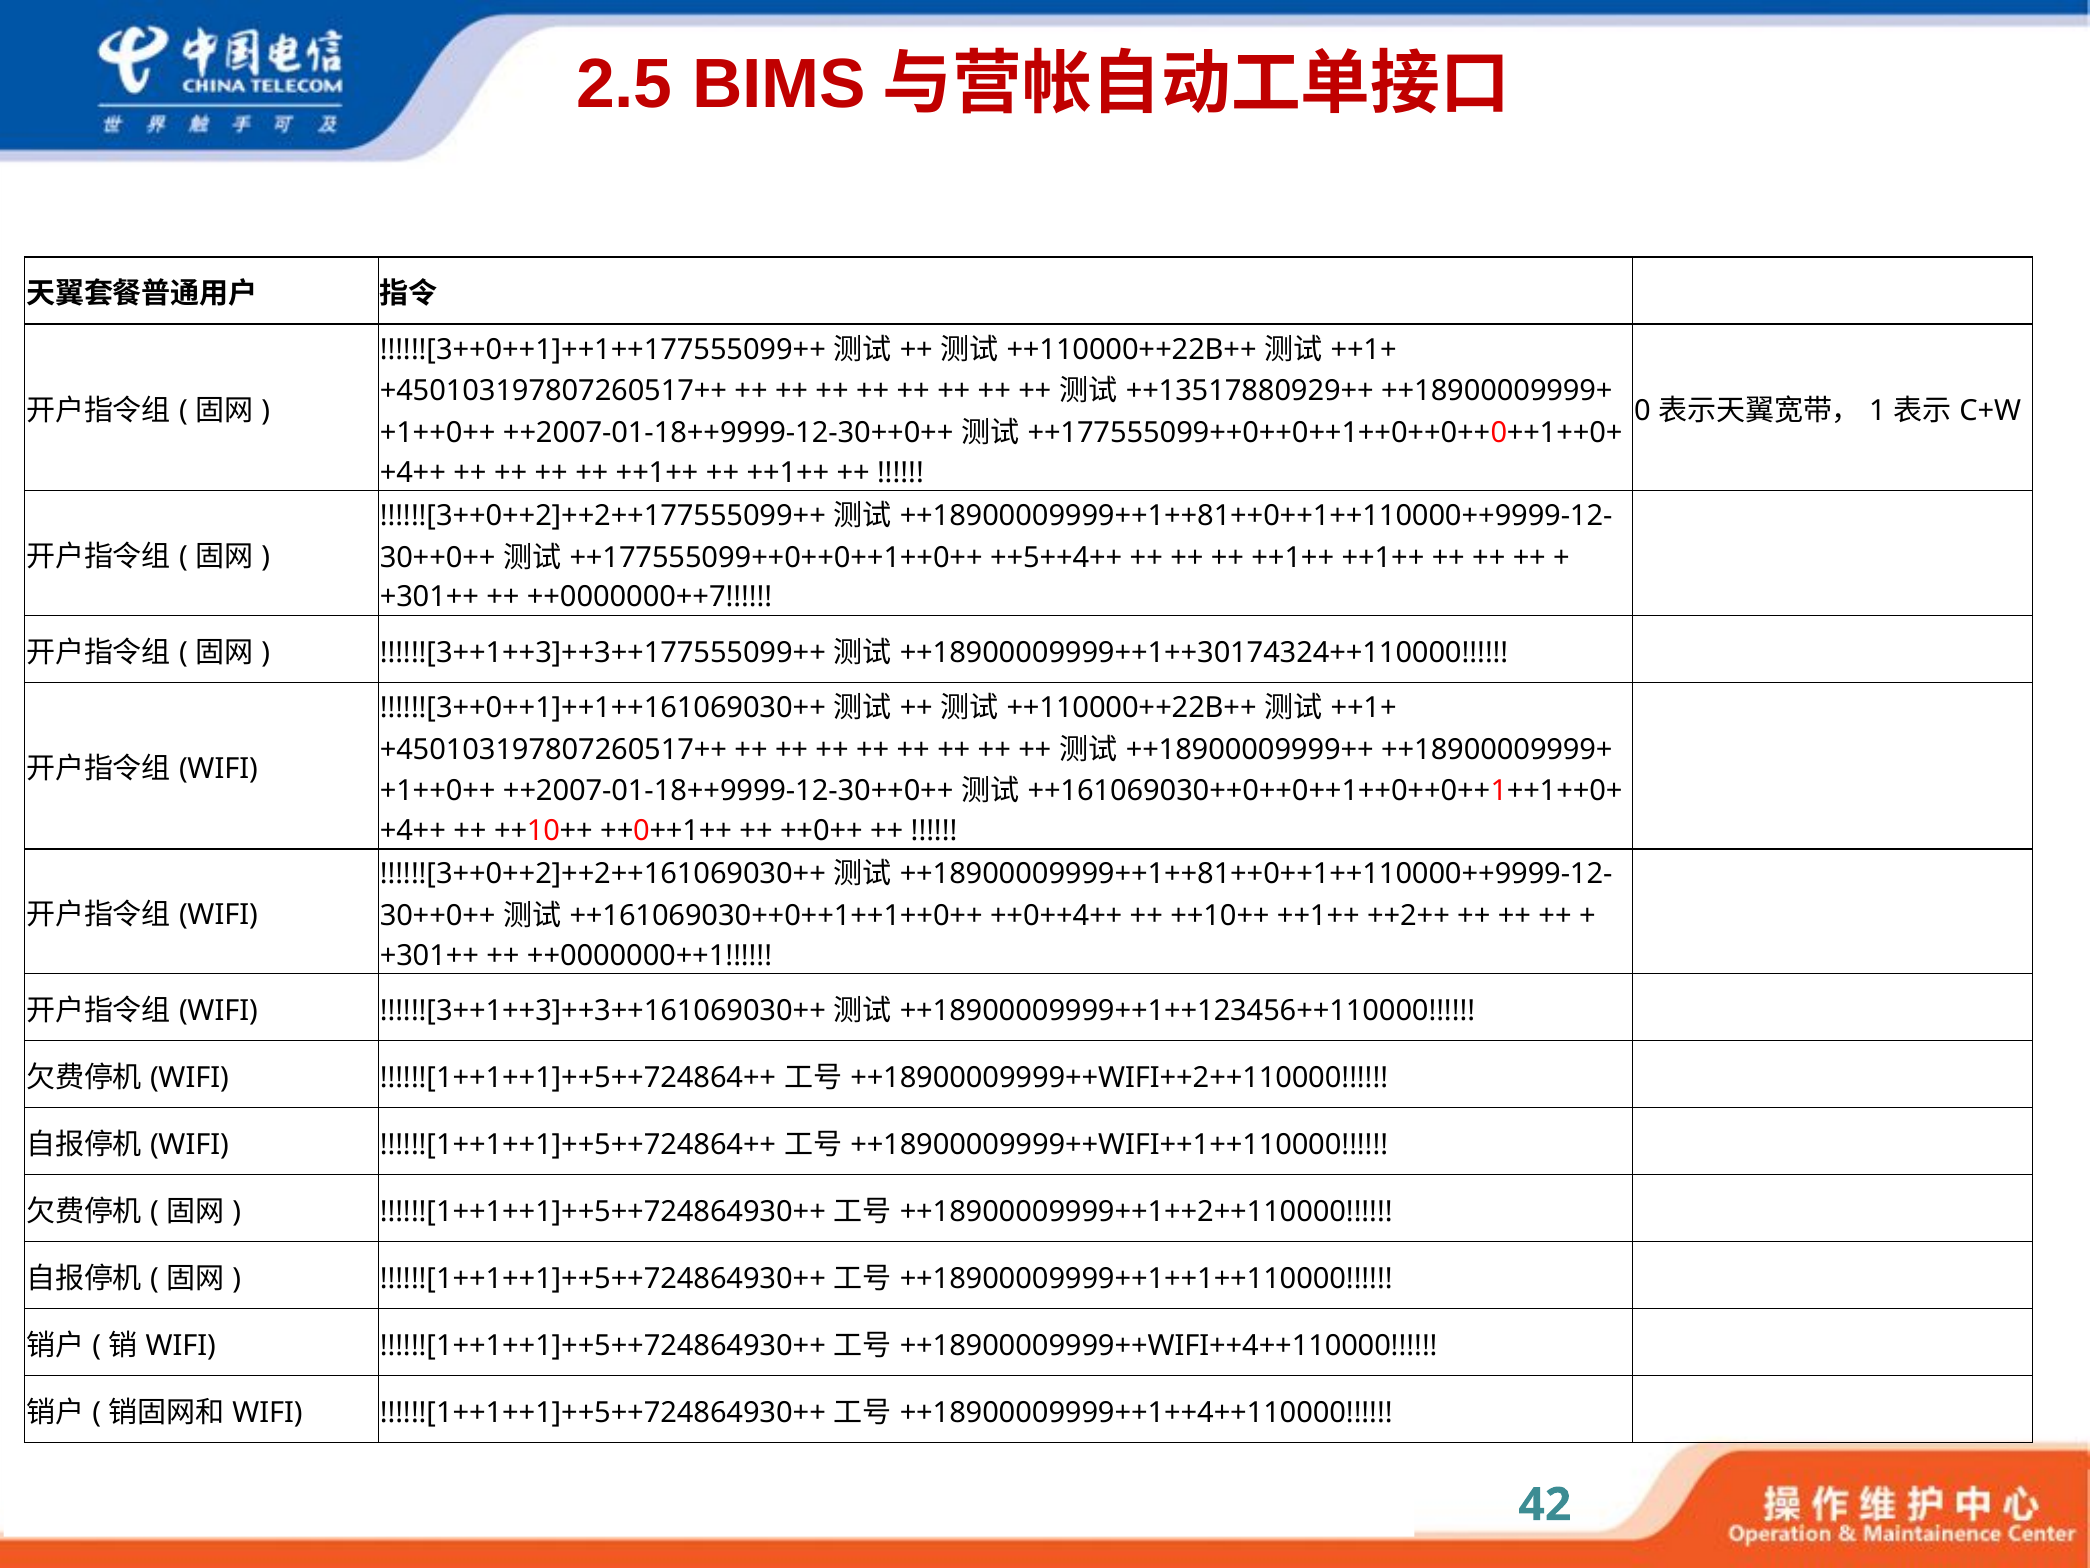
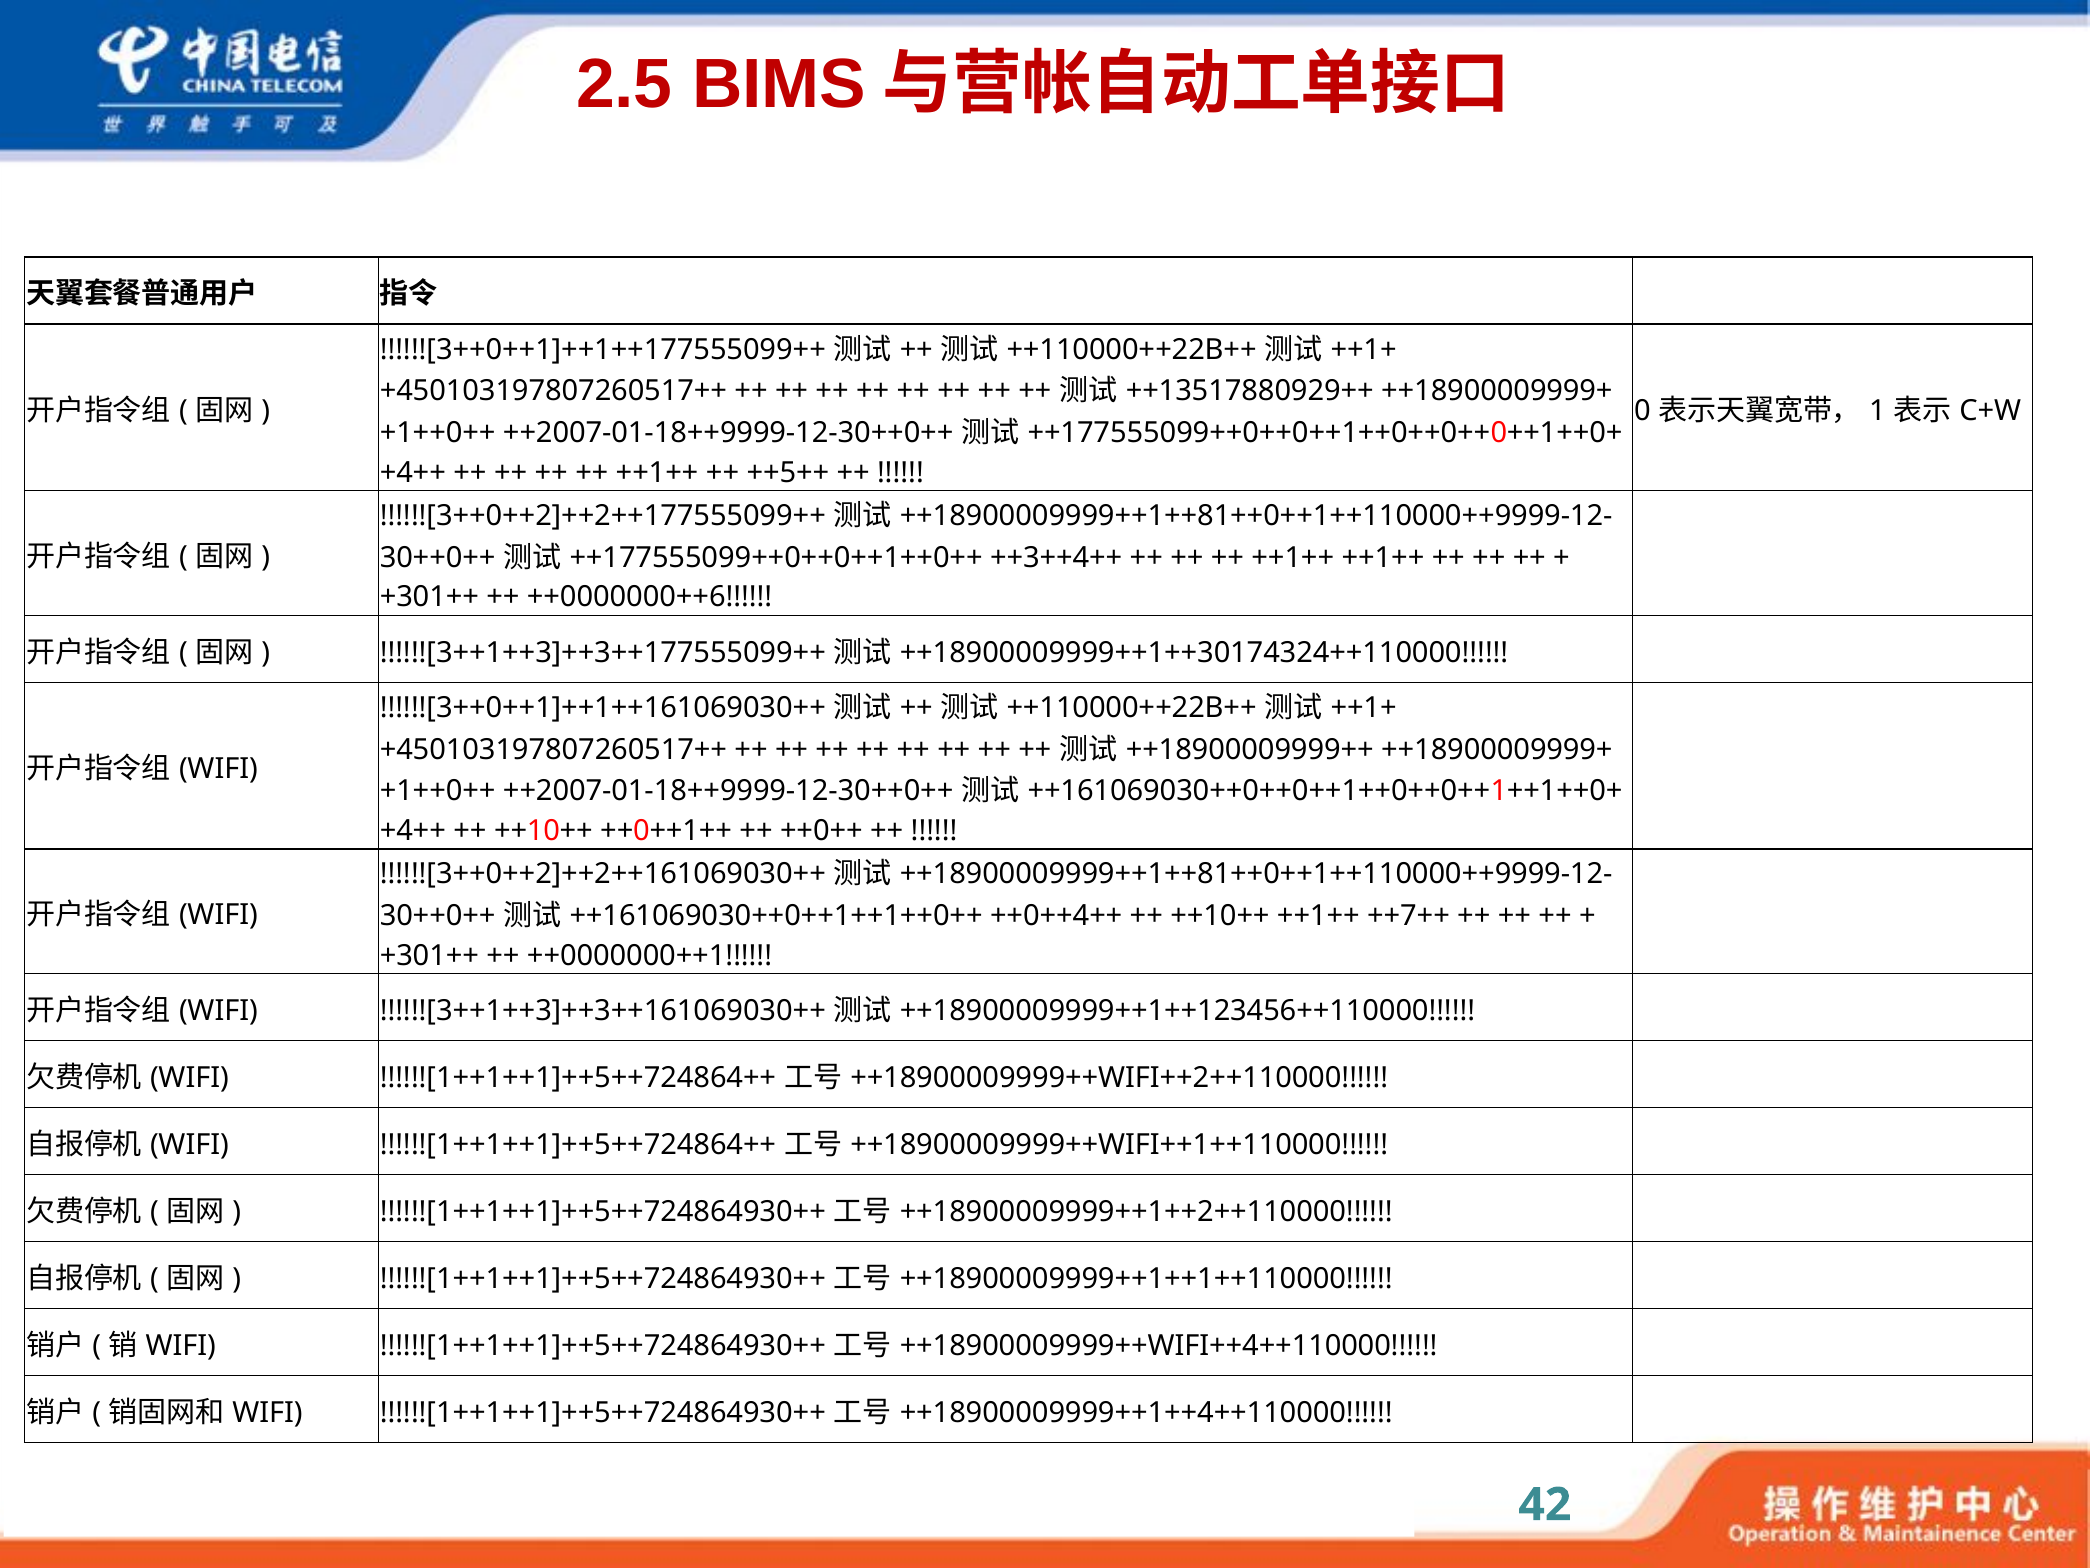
++1++ at (788, 472): ++1++ -> ++5++
++5++4++: ++5++4++ -> ++3++4++
++0000000++7: ++0000000++7 -> ++0000000++6
++2++: ++2++ -> ++7++
